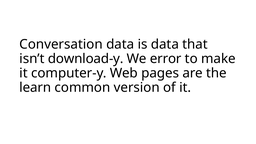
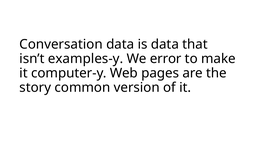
download-y: download-y -> examples-y
learn: learn -> story
